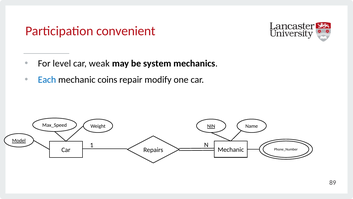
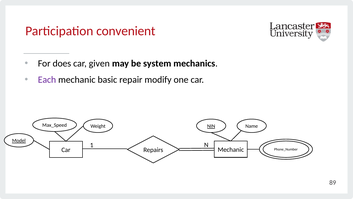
level: level -> does
weak: weak -> given
Each colour: blue -> purple
coins: coins -> basic
